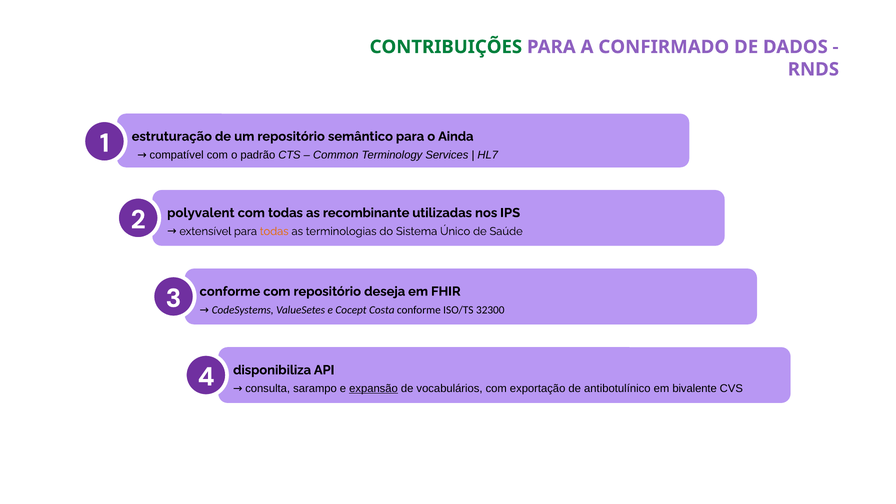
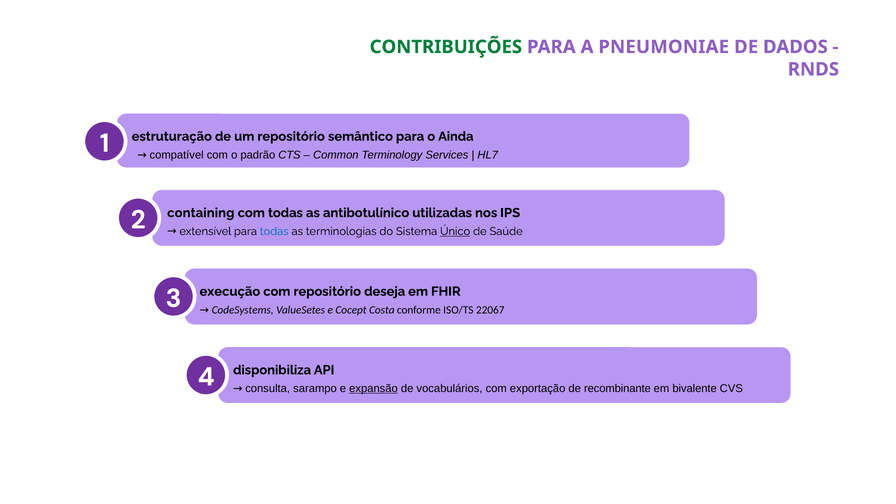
CONFIRMADO: CONFIRMADO -> PNEUMONIAE
polyvalent: polyvalent -> containing
recombinante: recombinante -> antibotulínico
todas at (274, 231) colour: orange -> blue
Único underline: none -> present
conforme at (230, 291): conforme -> execução
32300: 32300 -> 22067
antibotulínico: antibotulínico -> recombinante
